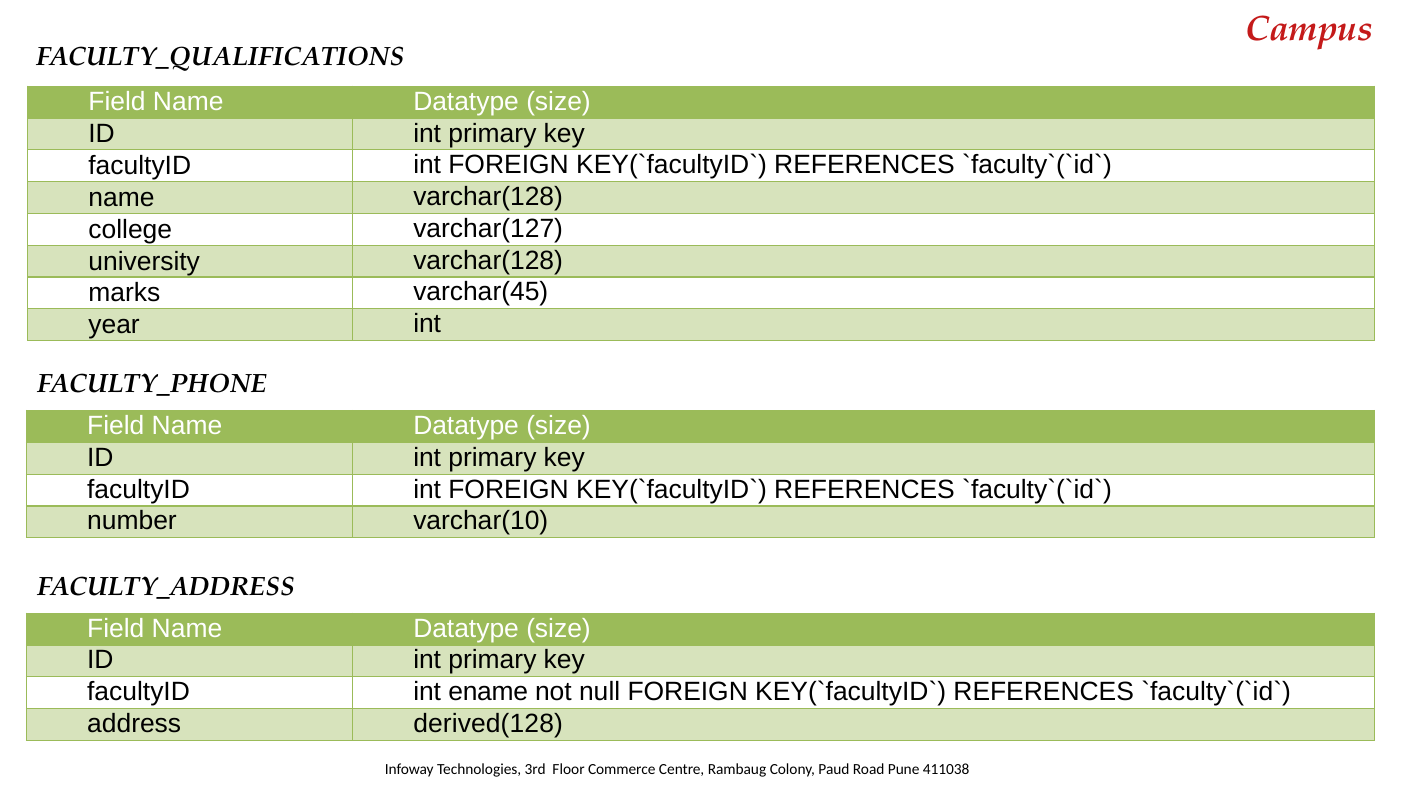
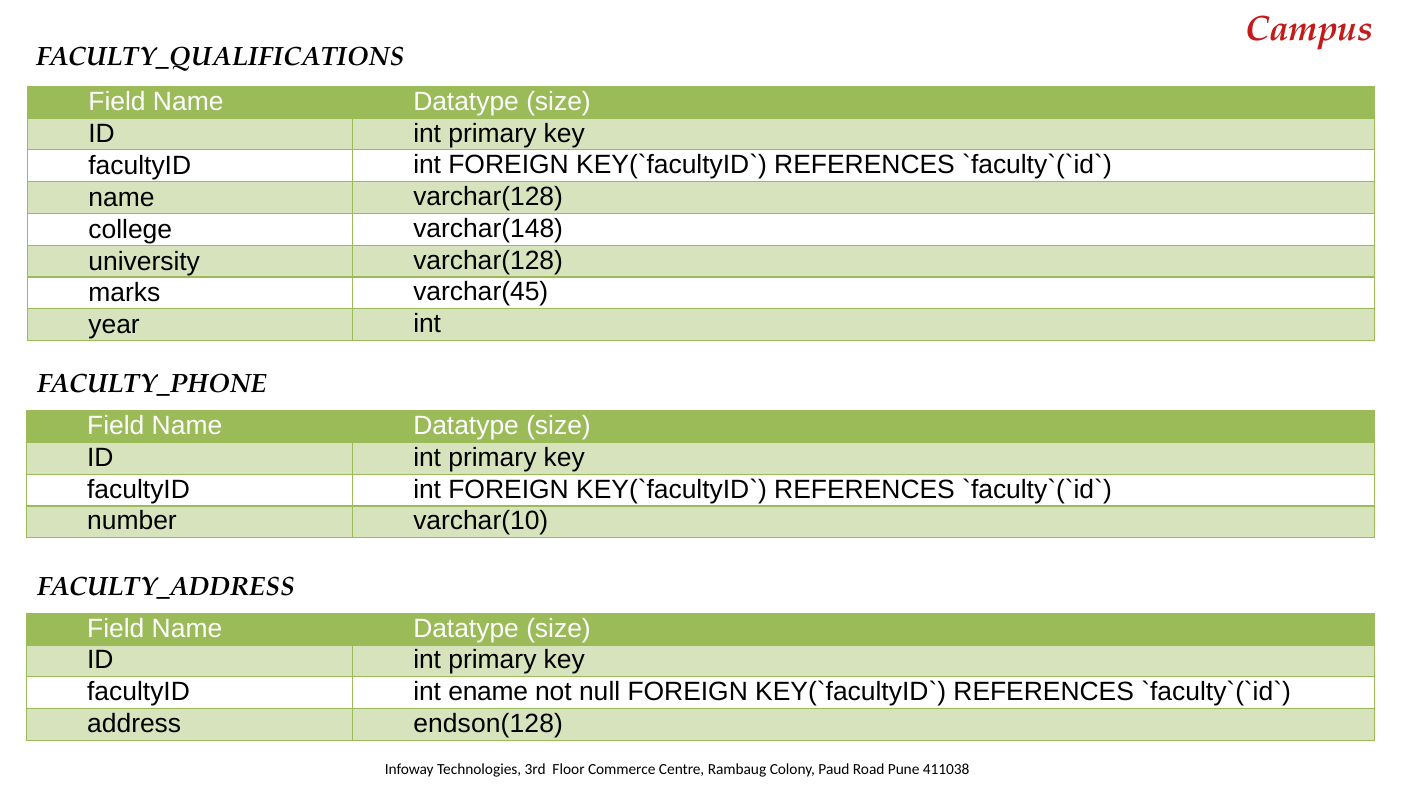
varchar(127: varchar(127 -> varchar(148
derived(128: derived(128 -> endson(128
